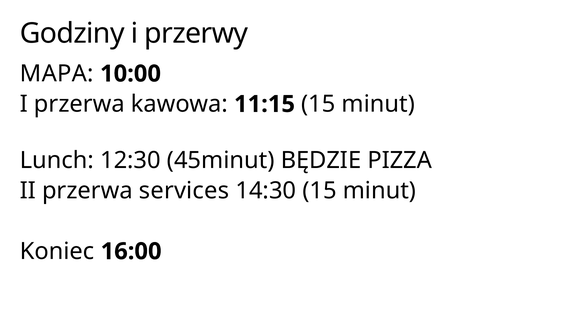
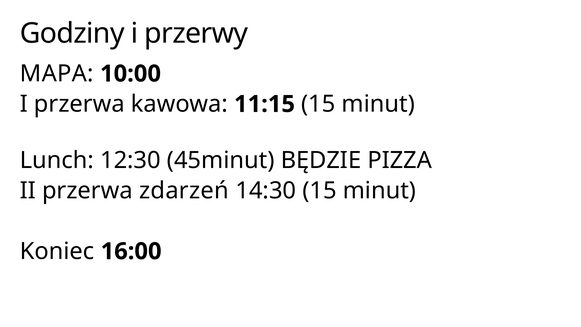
services: services -> zdarzeń
